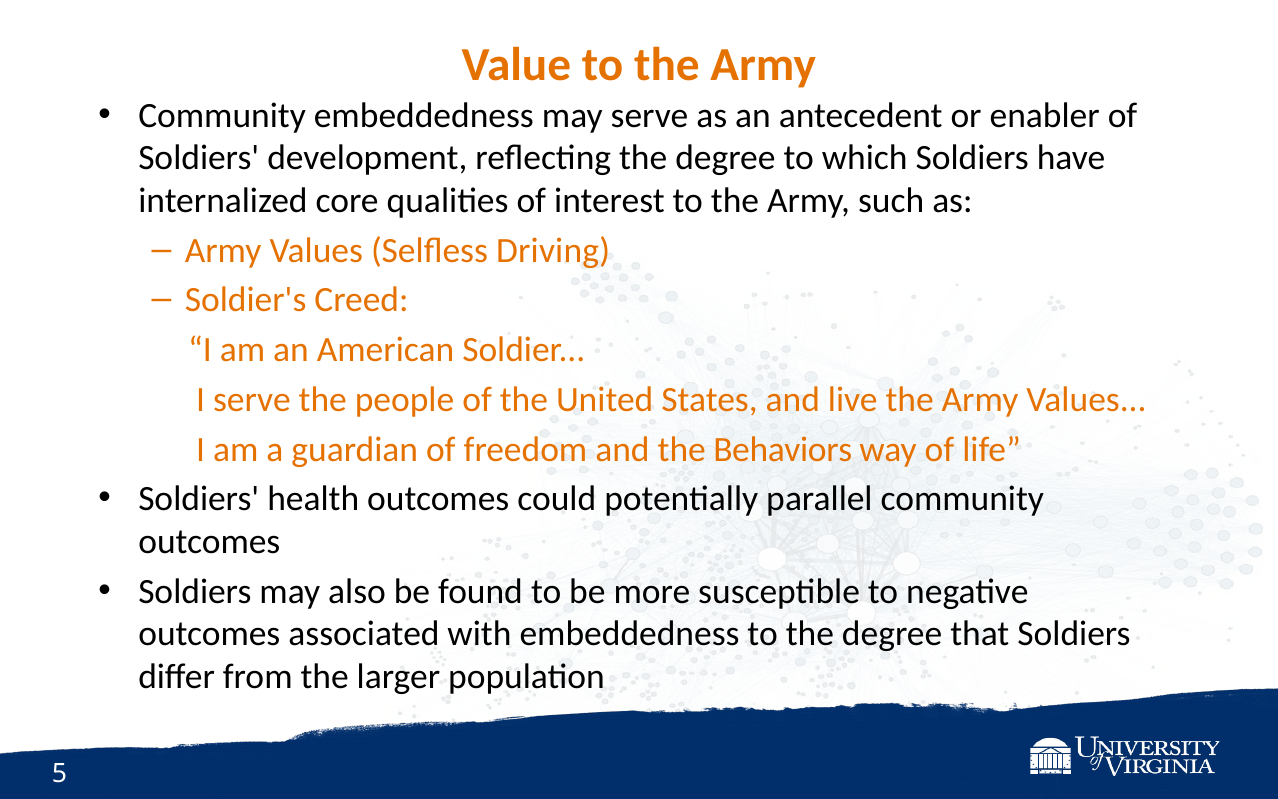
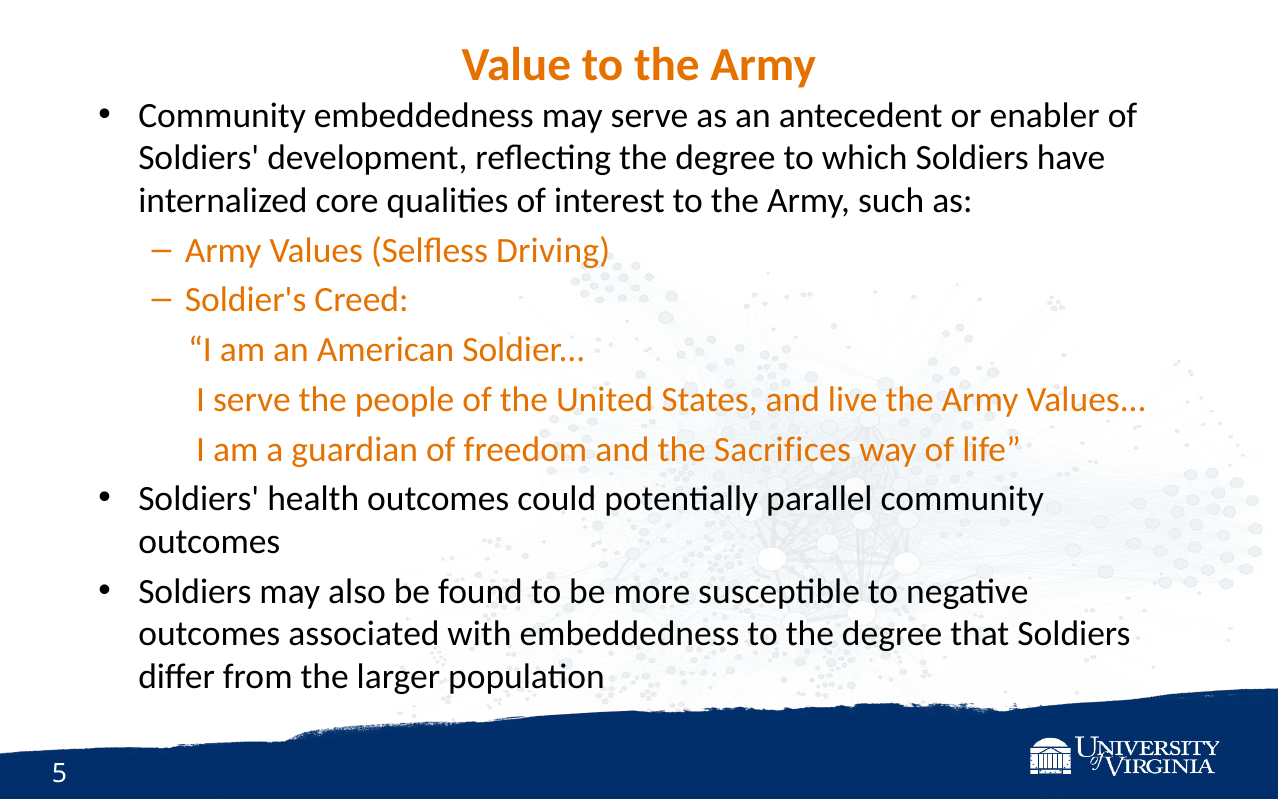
Behaviors: Behaviors -> Sacrifices
